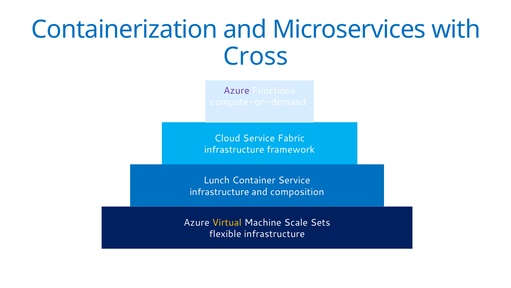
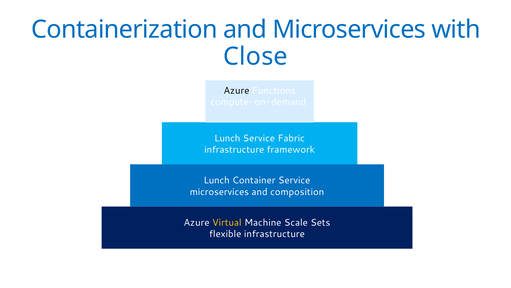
Cross: Cross -> Close
Azure at (237, 90) colour: purple -> black
Cloud at (227, 138): Cloud -> Lunch
infrastructure at (219, 192): infrastructure -> microservices
